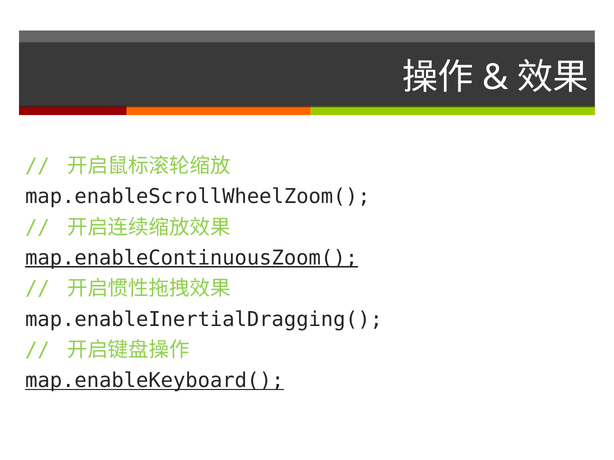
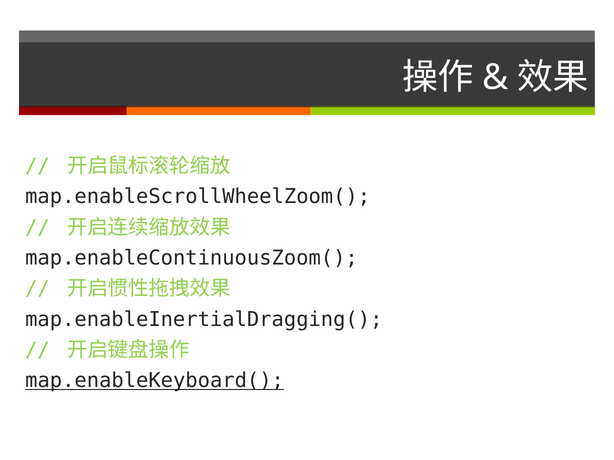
map.enableContinuousZoom( underline: present -> none
